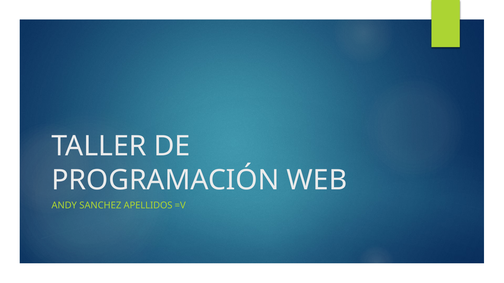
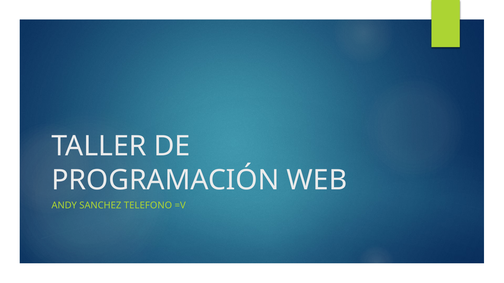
APELLIDOS: APELLIDOS -> TELEFONO
